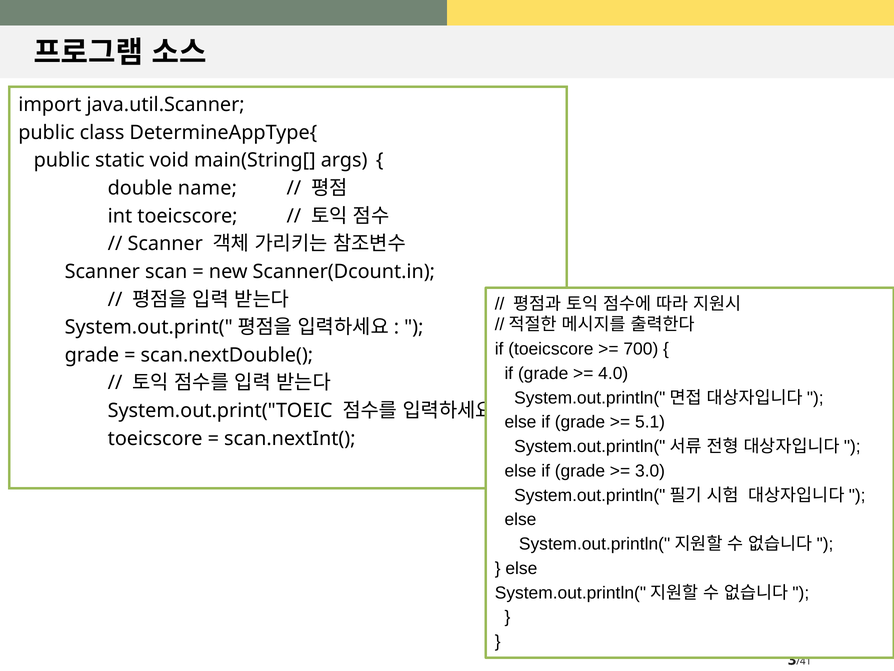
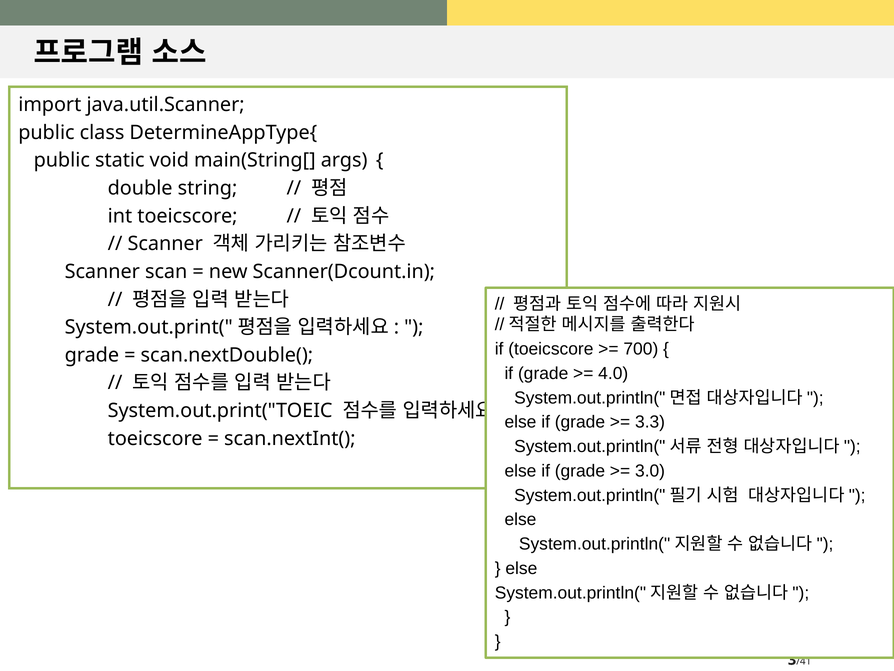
name: name -> string
5.1: 5.1 -> 3.3
